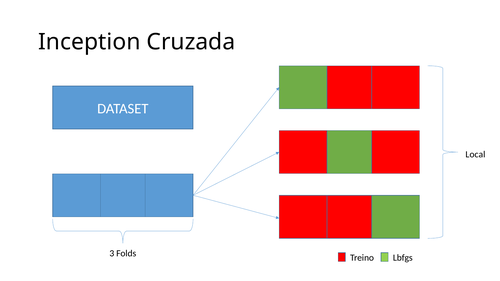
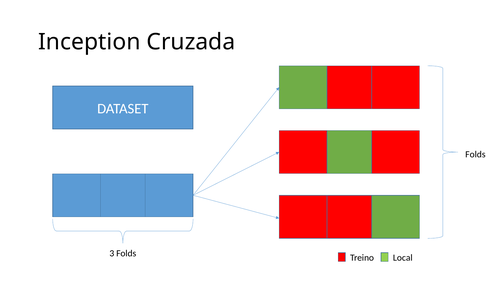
Local at (475, 155): Local -> Folds
Lbfgs: Lbfgs -> Local
